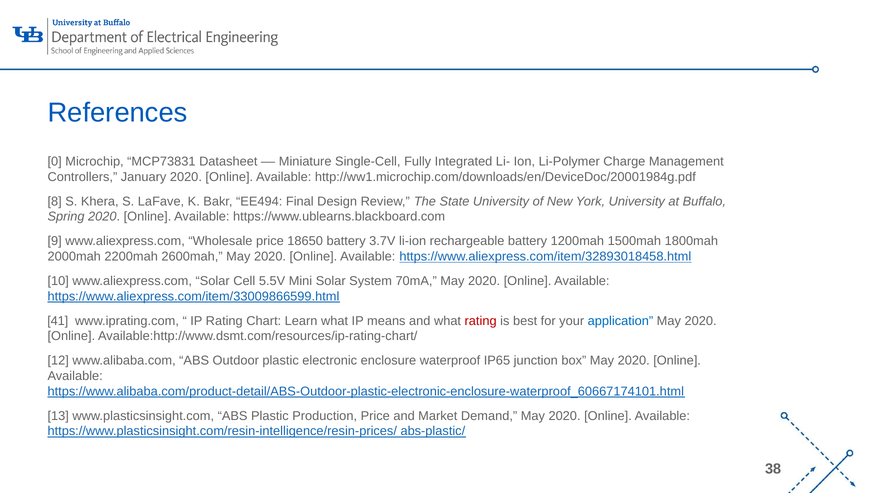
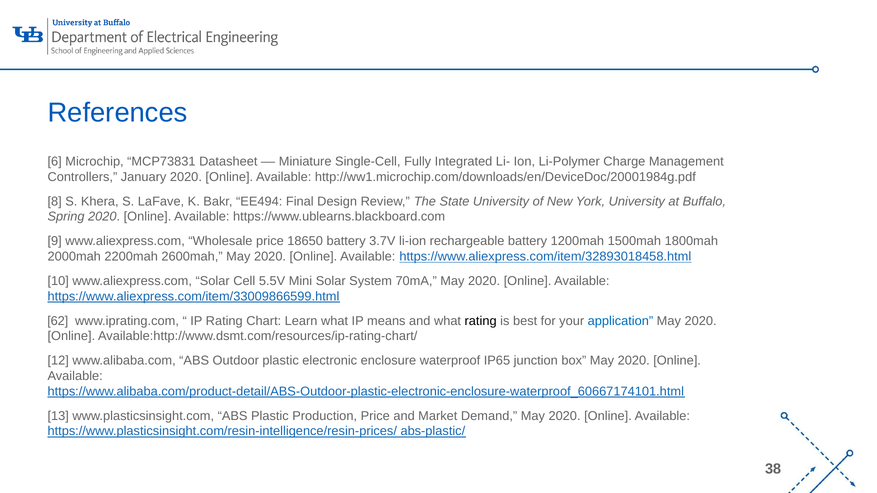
0: 0 -> 6
41: 41 -> 62
rating at (481, 321) colour: red -> black
